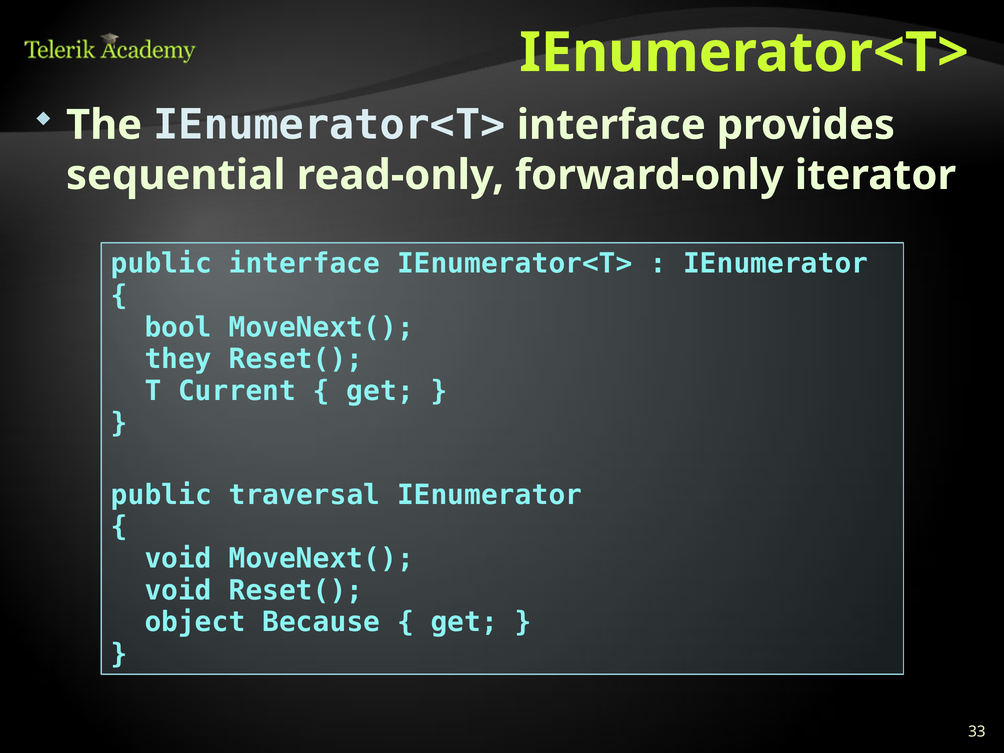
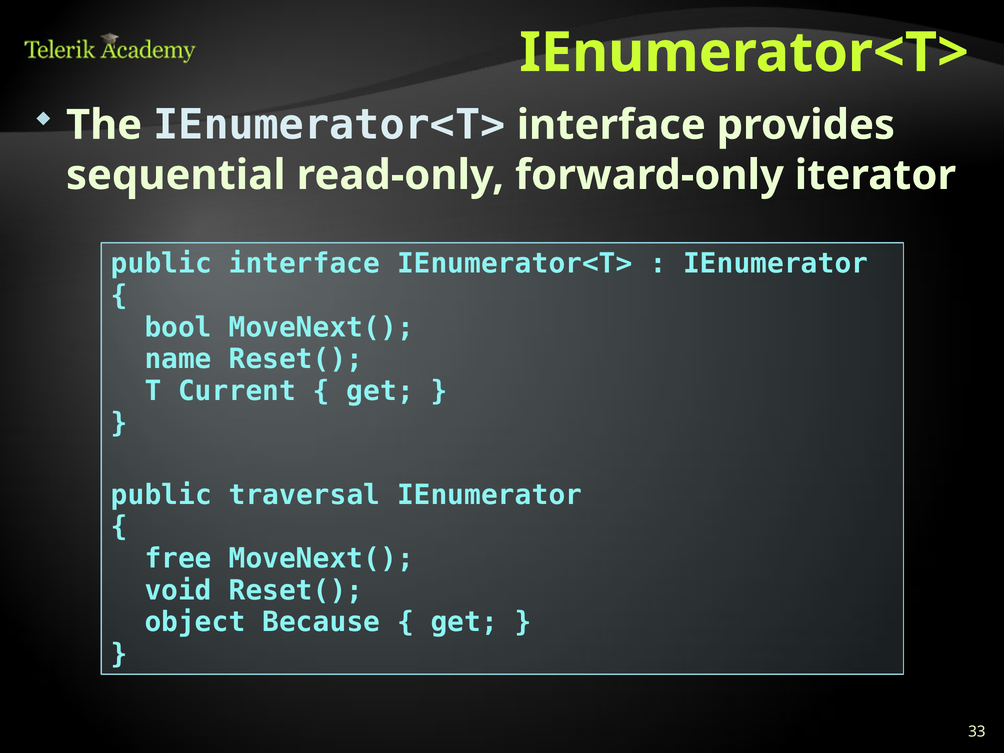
they: they -> name
void at (178, 558): void -> free
